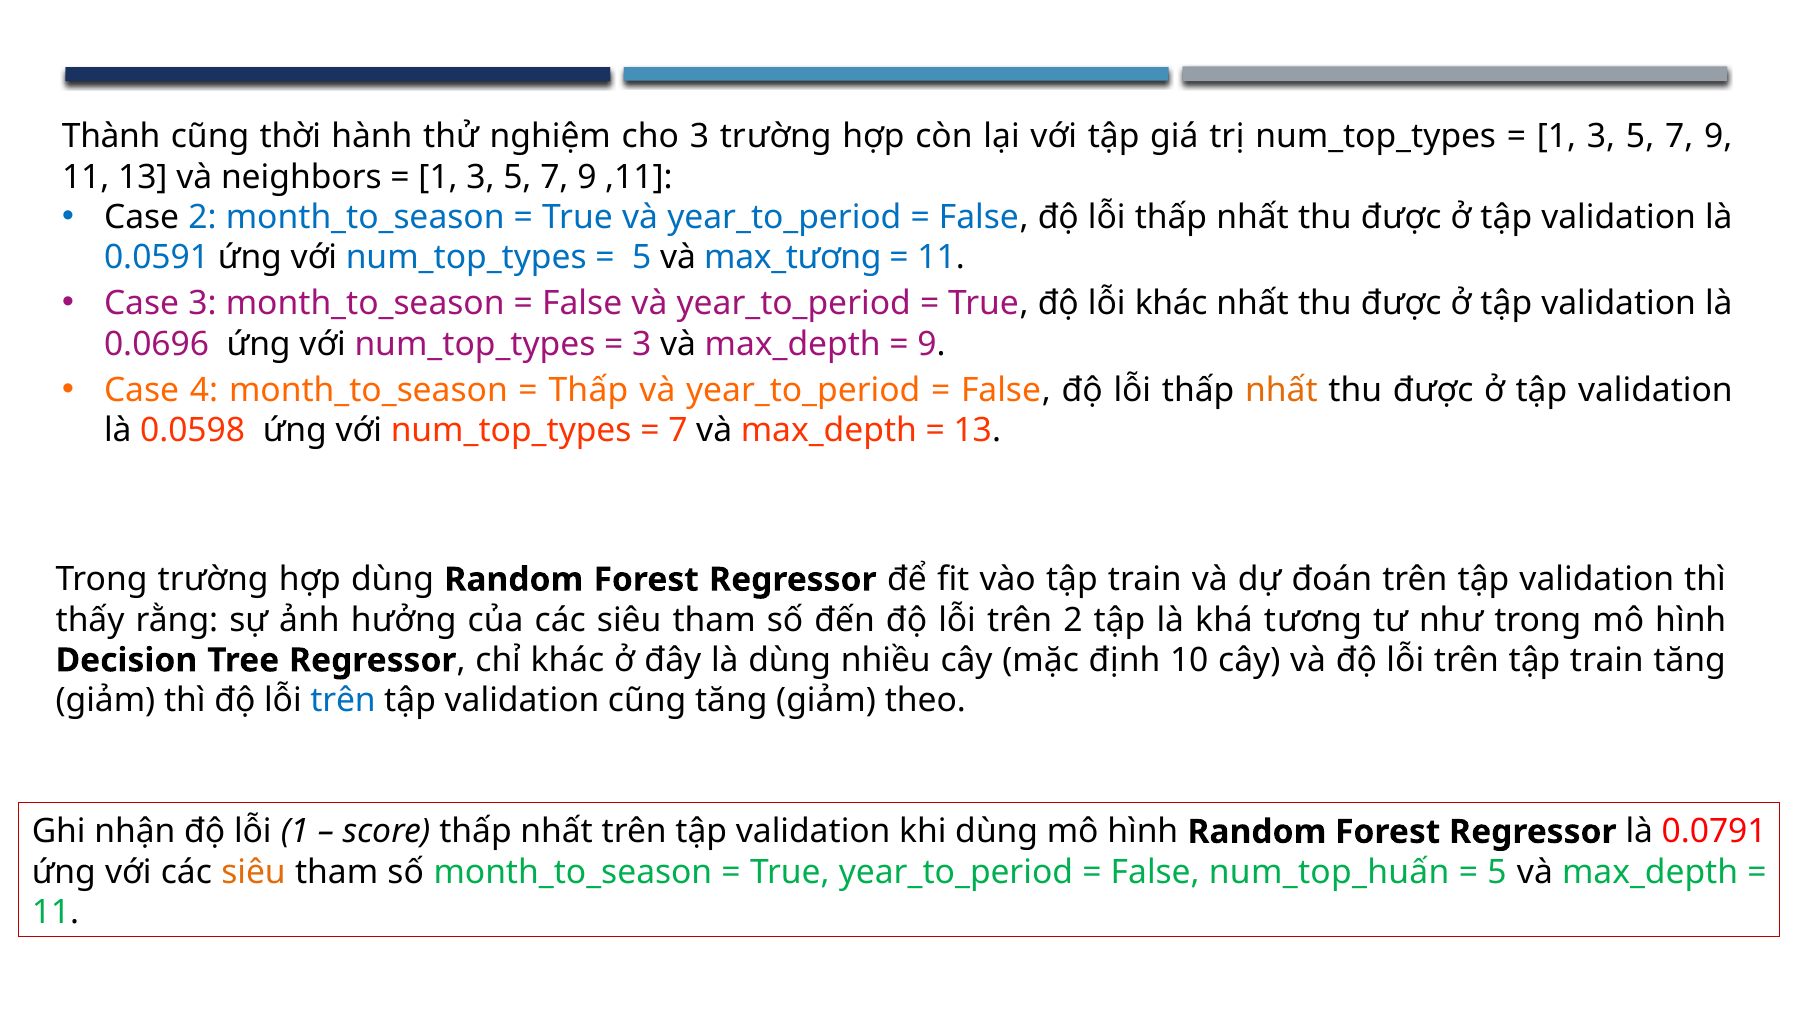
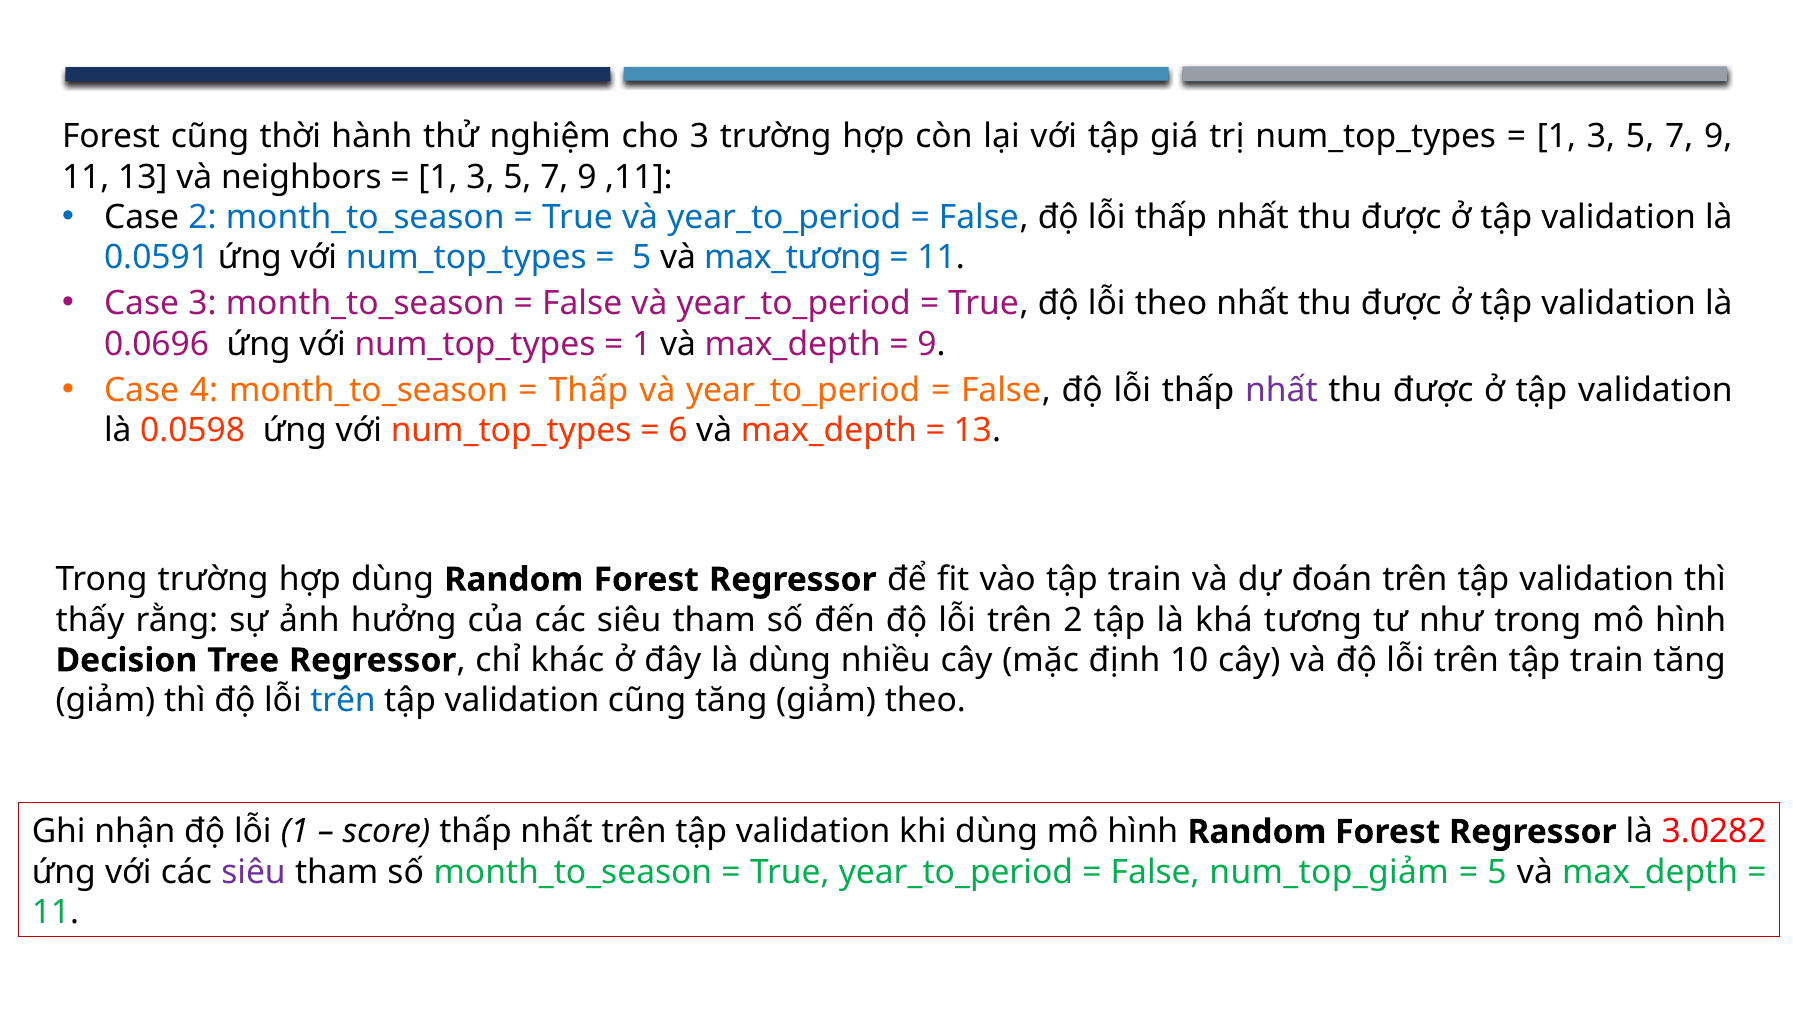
Thành at (111, 137): Thành -> Forest
lỗi khác: khác -> theo
3 at (642, 344): 3 -> 1
nhất at (1281, 390) colour: orange -> purple
7 at (678, 430): 7 -> 6
0.0791: 0.0791 -> 3.0282
siêu at (253, 872) colour: orange -> purple
num_top_huấn: num_top_huấn -> num_top_giảm
